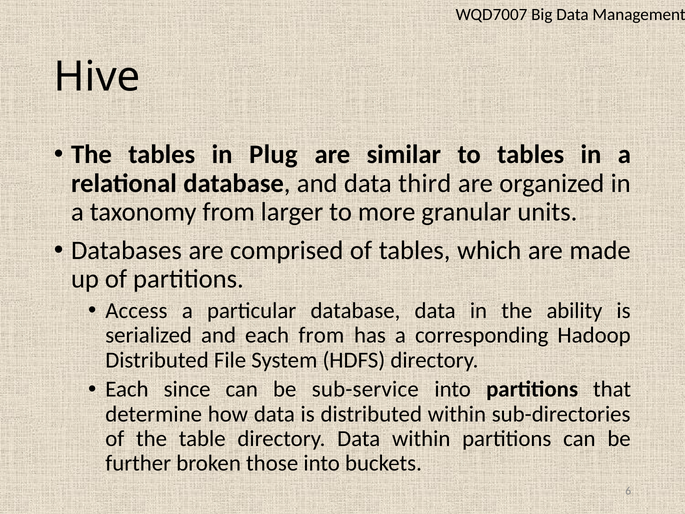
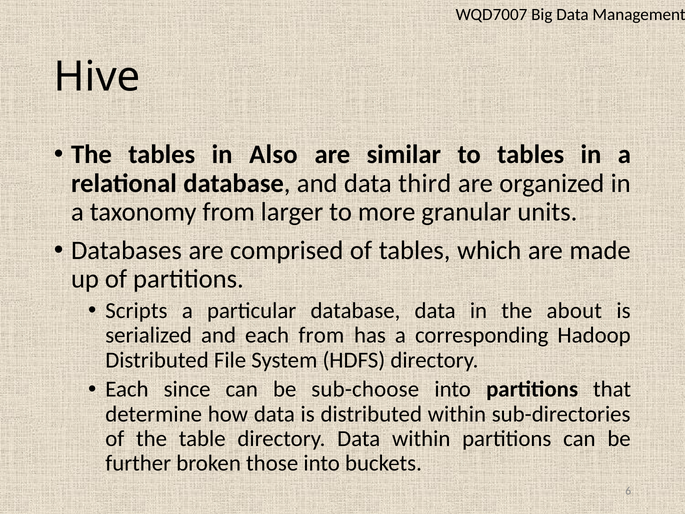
Plug: Plug -> Also
Access: Access -> Scripts
ability: ability -> about
sub-service: sub-service -> sub-choose
